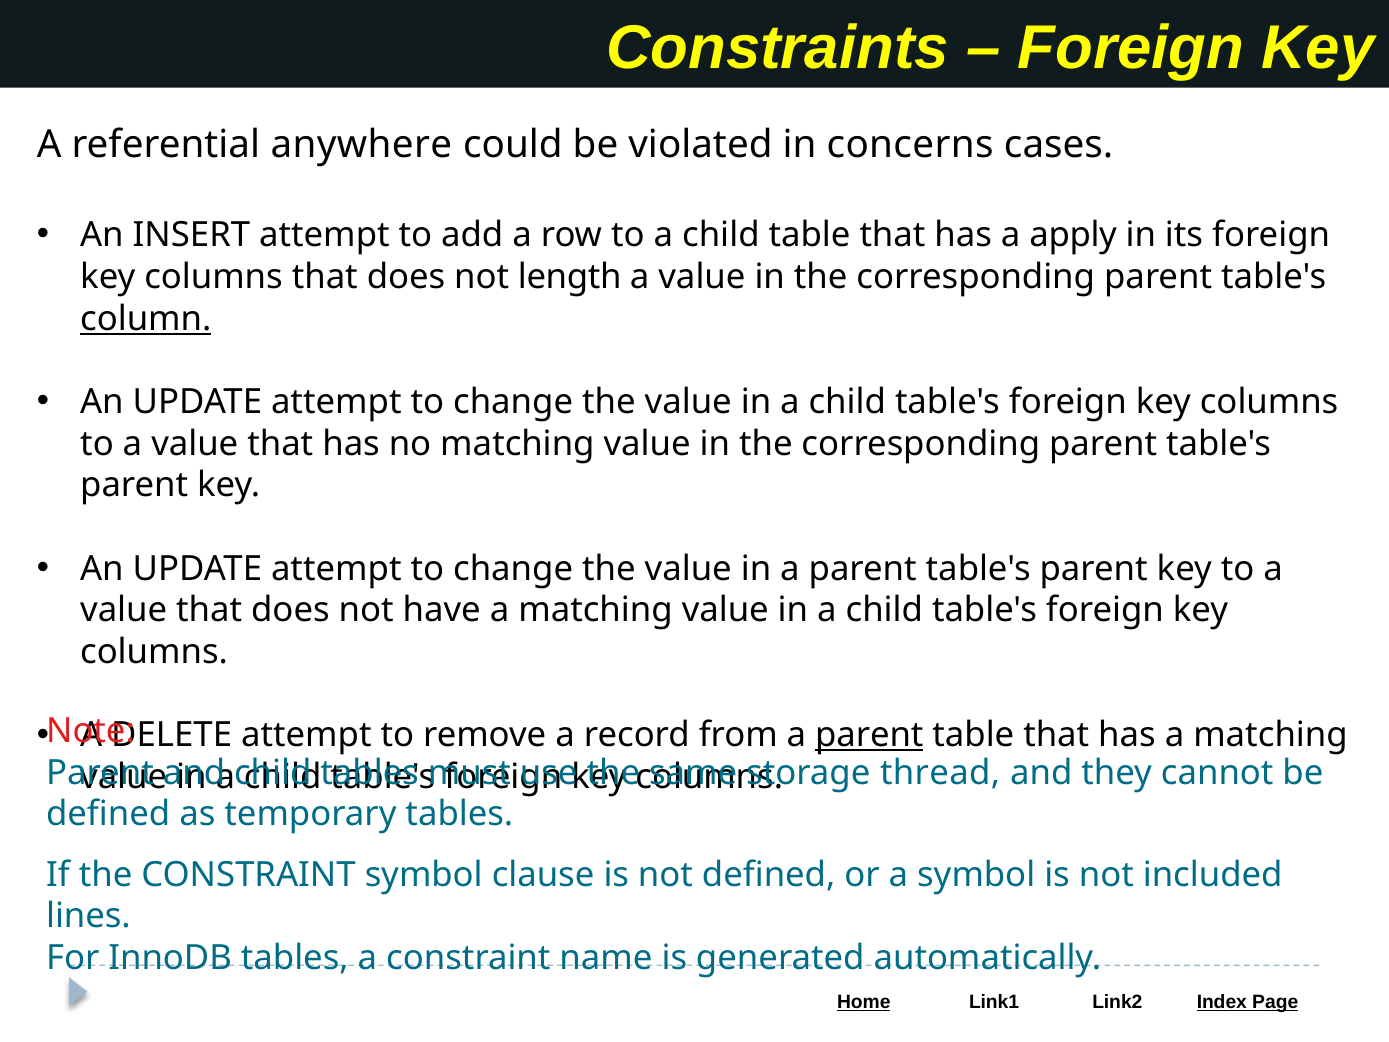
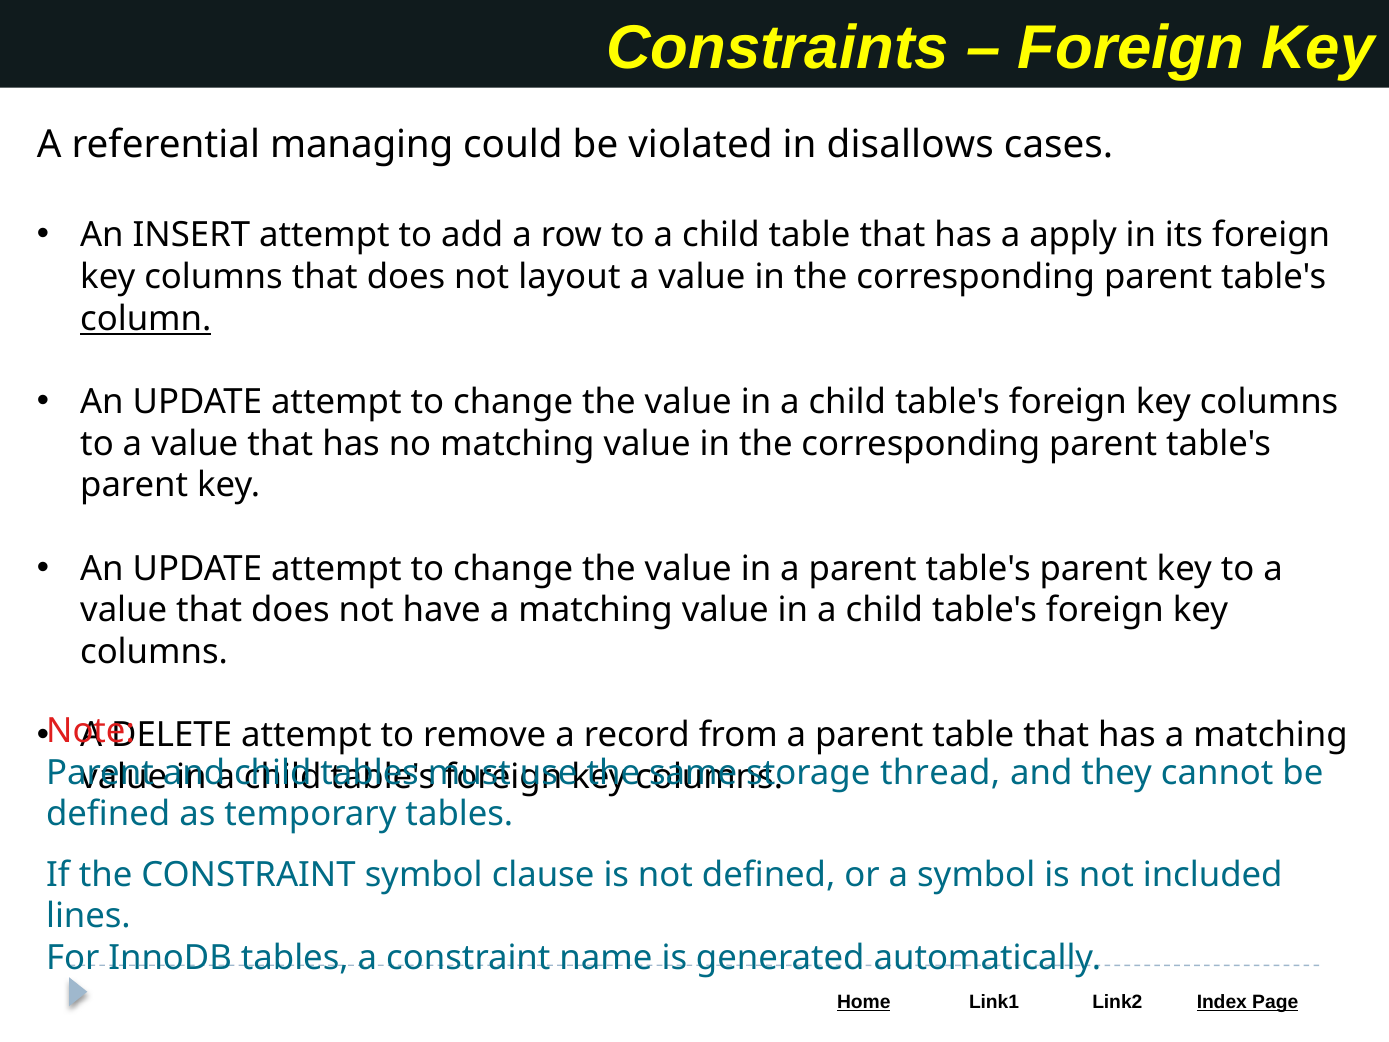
anywhere: anywhere -> managing
concerns: concerns -> disallows
length: length -> layout
parent at (869, 735) underline: present -> none
